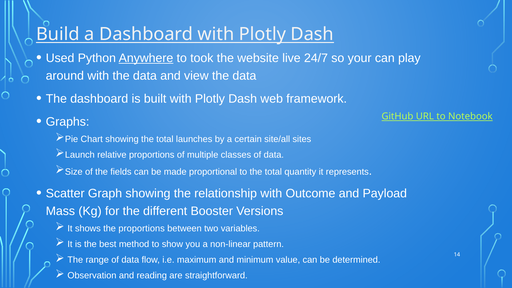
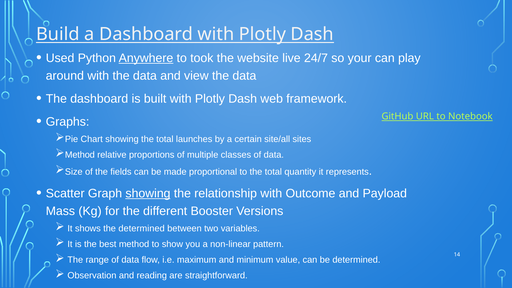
Launch at (80, 155): Launch -> Method
showing at (148, 193) underline: none -> present
the proportions: proportions -> determined
